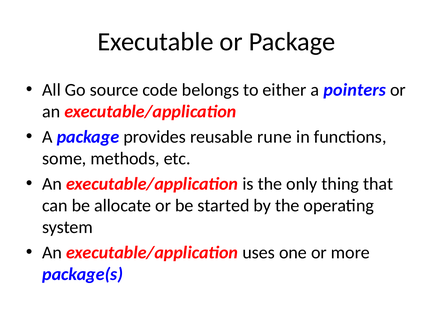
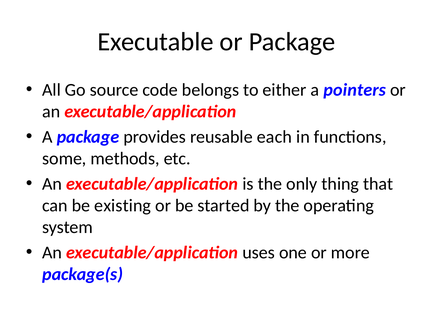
rune: rune -> each
allocate: allocate -> existing
